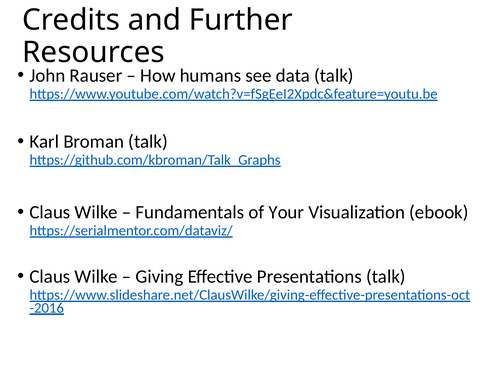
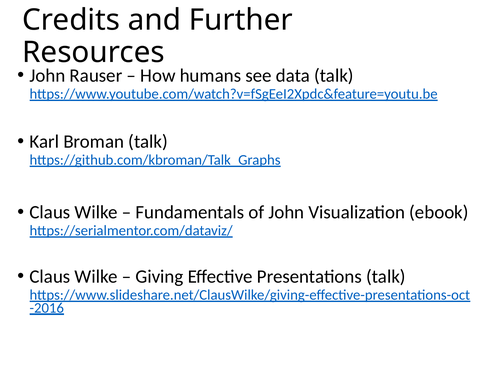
of Your: Your -> John
